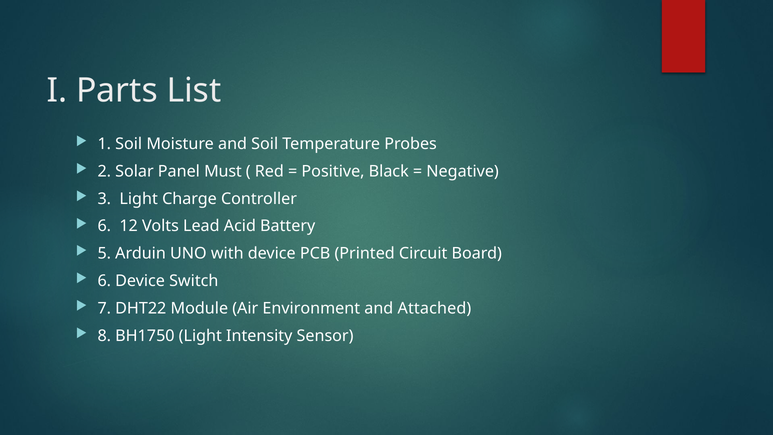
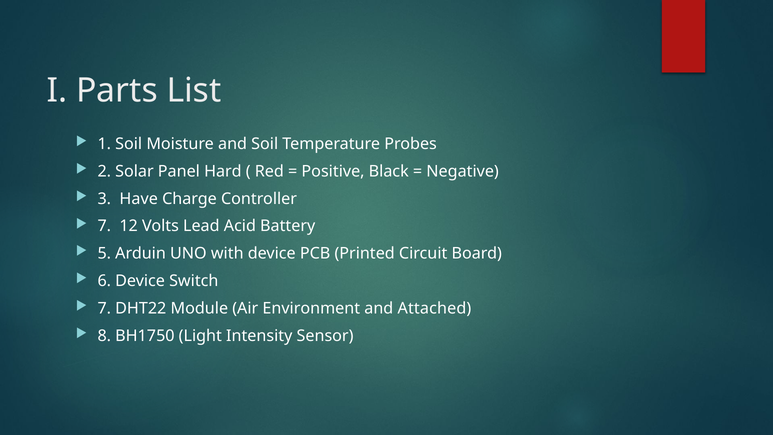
Must: Must -> Hard
3 Light: Light -> Have
6 at (104, 226): 6 -> 7
